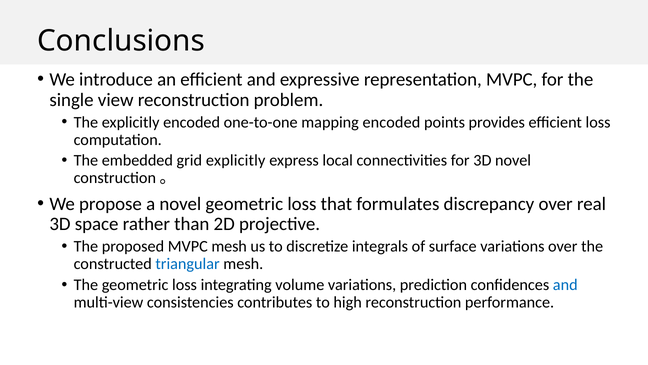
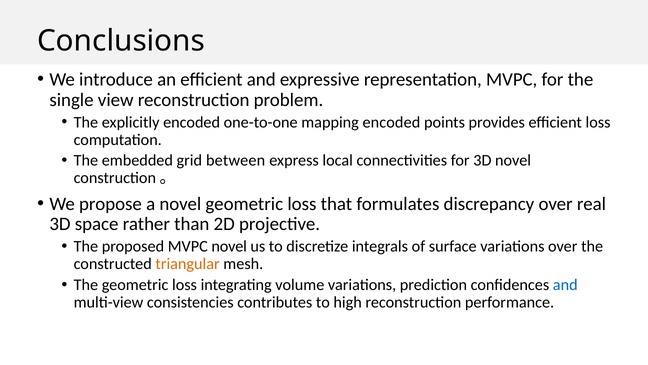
grid explicitly: explicitly -> between
MVPC mesh: mesh -> novel
triangular colour: blue -> orange
